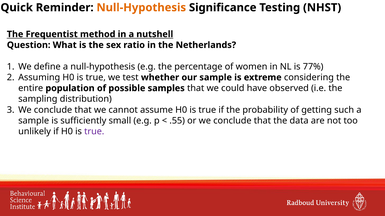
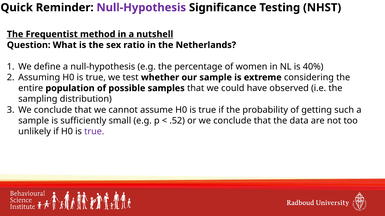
Null-Hypothesis at (141, 8) colour: orange -> purple
77%: 77% -> 40%
.55: .55 -> .52
